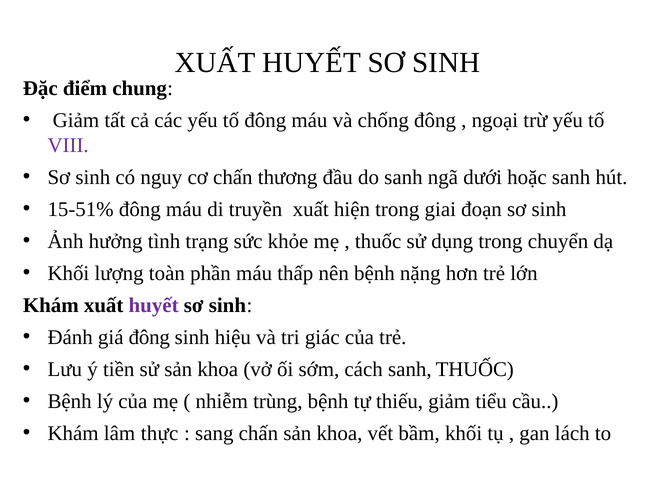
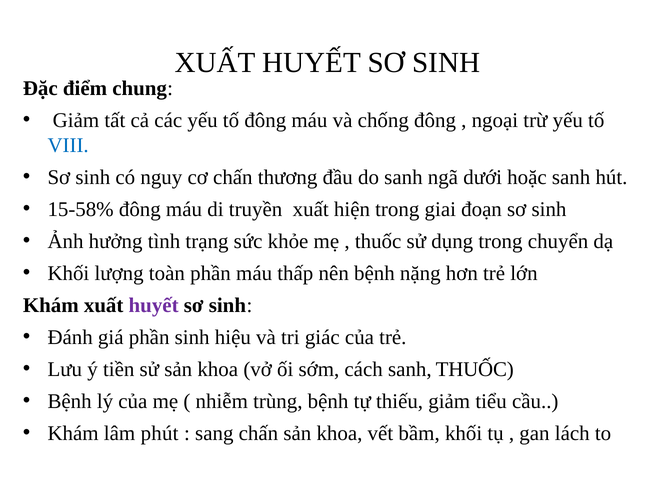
VIII colour: purple -> blue
15-51%: 15-51% -> 15-58%
giá đông: đông -> phần
thực: thực -> phút
